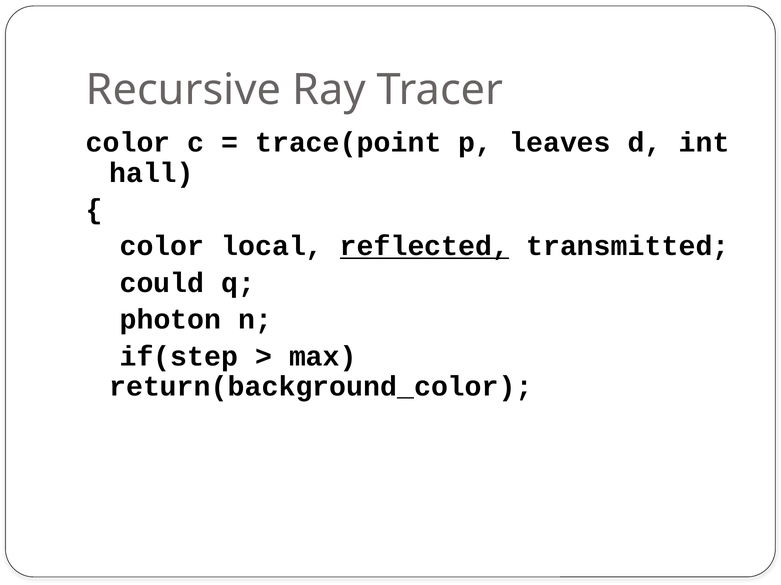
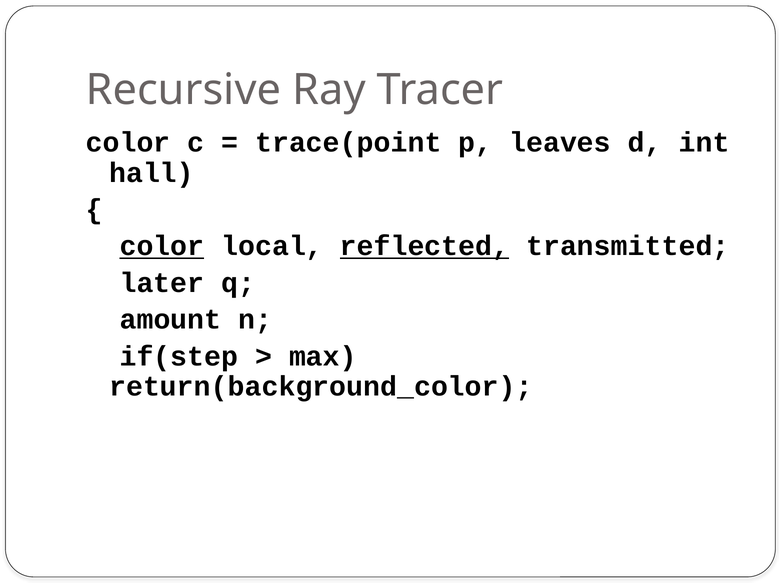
color at (162, 246) underline: none -> present
could: could -> later
photon: photon -> amount
